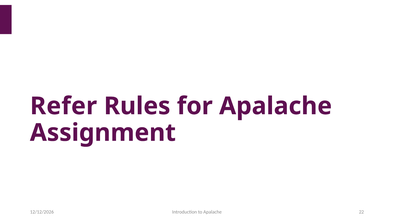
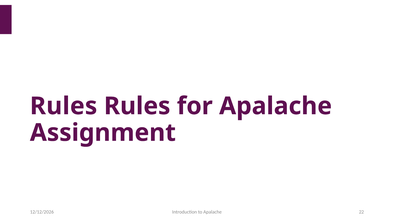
Refer at (64, 106): Refer -> Rules
